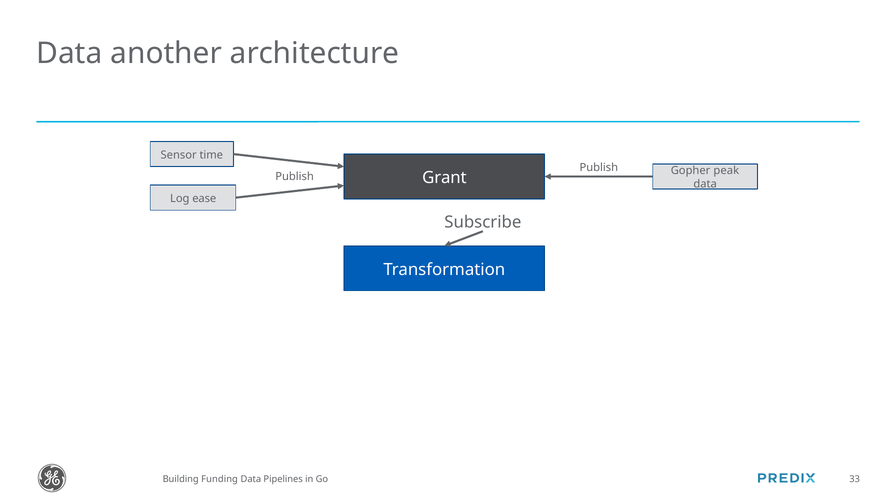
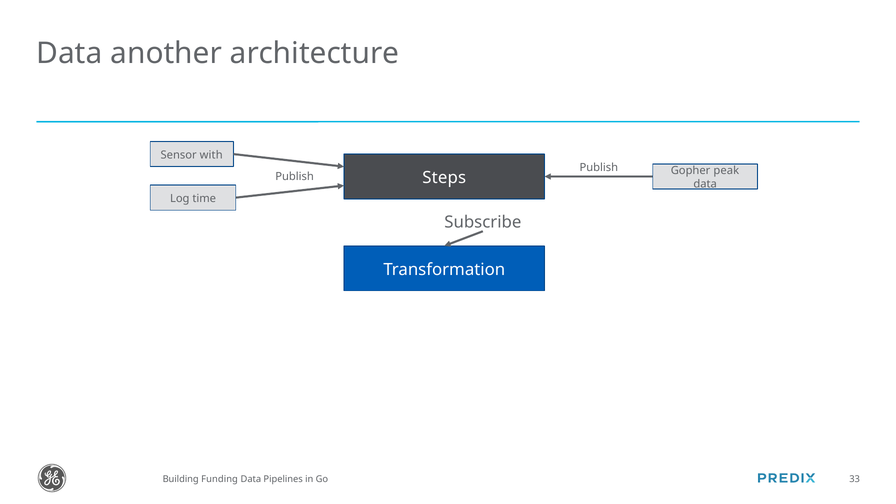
time: time -> with
Grant: Grant -> Steps
ease: ease -> time
